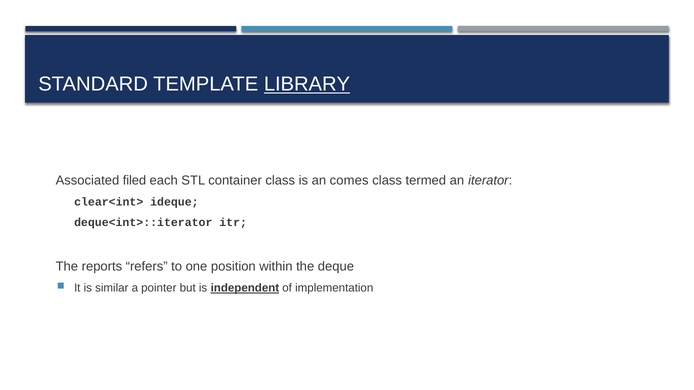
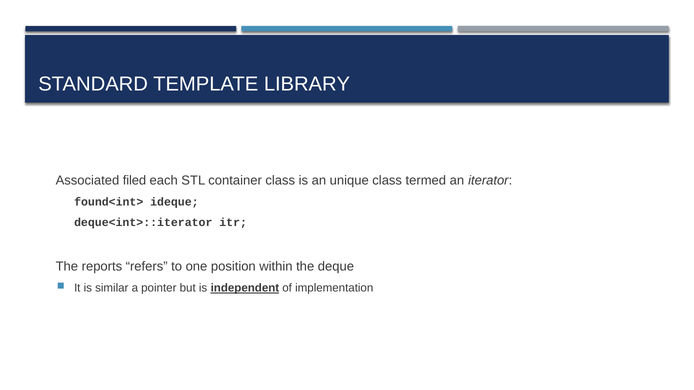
LIBRARY underline: present -> none
comes: comes -> unique
clear<int>: clear<int> -> found<int>
